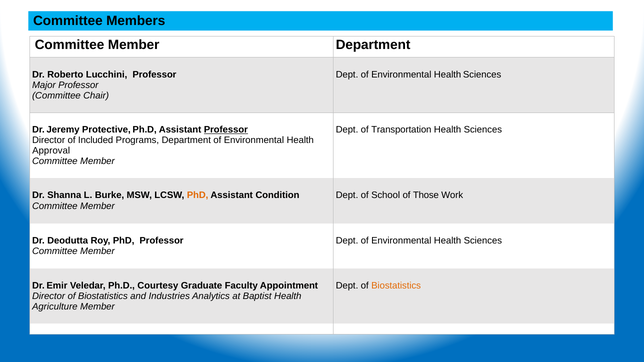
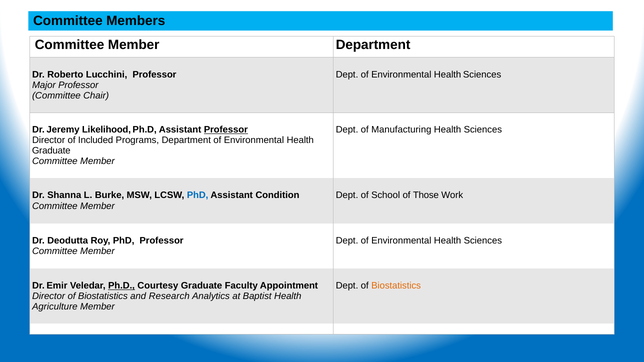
Protective: Protective -> Likelihood
Transportation: Transportation -> Manufacturing
Approval at (51, 151): Approval -> Graduate
PhD at (198, 195) colour: orange -> blue
Ph.D at (122, 286) underline: none -> present
Industries: Industries -> Research
